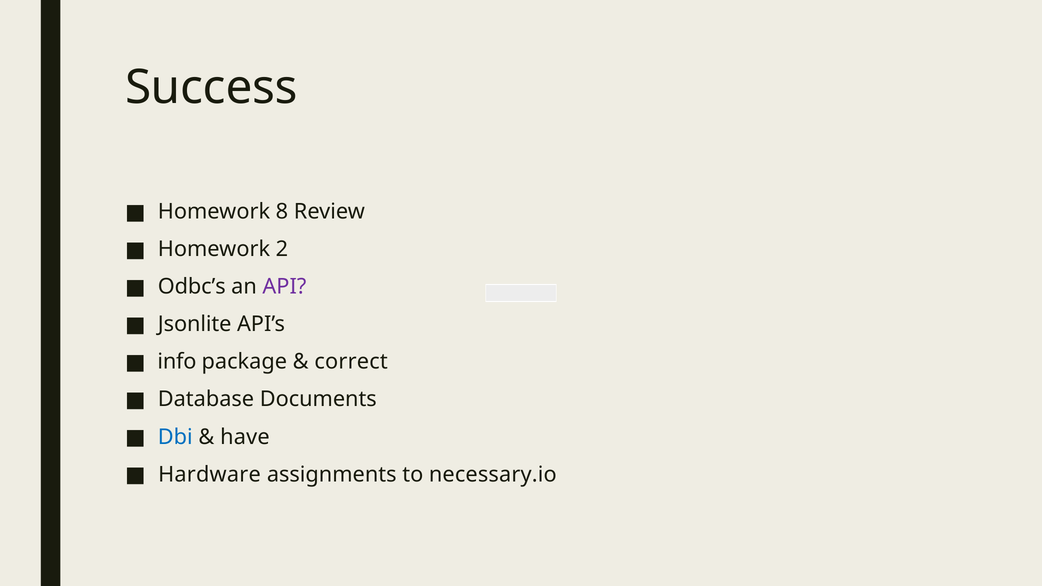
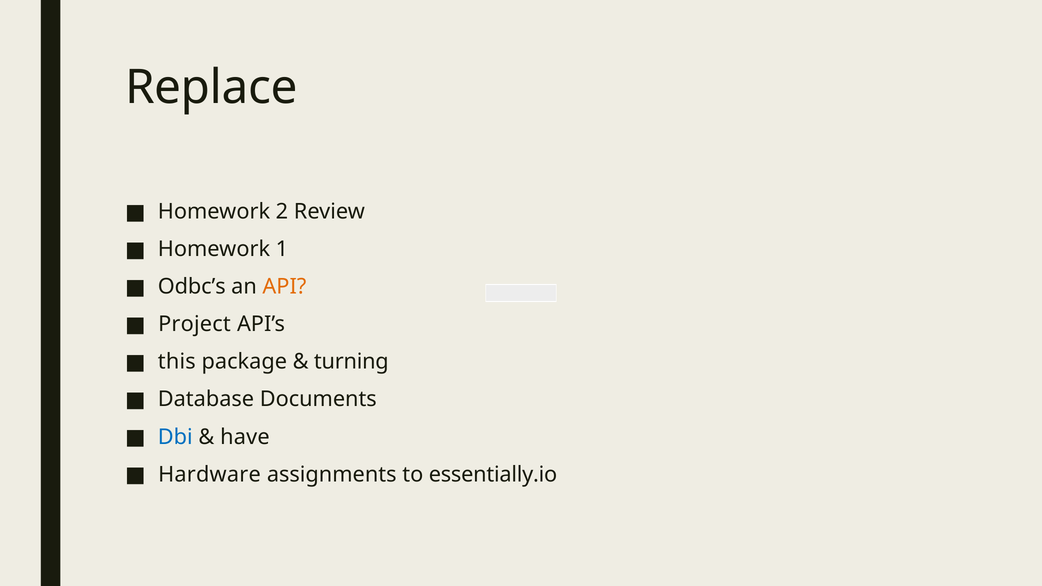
Success: Success -> Replace
8: 8 -> 2
2: 2 -> 1
API colour: purple -> orange
Jsonlite: Jsonlite -> Project
info: info -> this
correct: correct -> turning
necessary.io: necessary.io -> essentially.io
